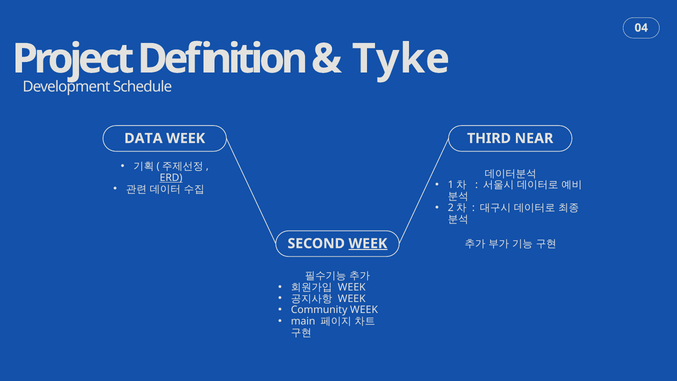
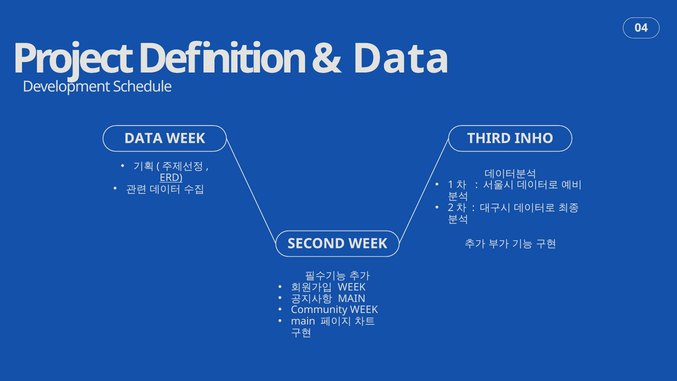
Tyke at (401, 59): Tyke -> Data
NEAR: NEAR -> INHO
WEEK at (368, 243) underline: present -> none
WEEK at (352, 298): WEEK -> MAIN
